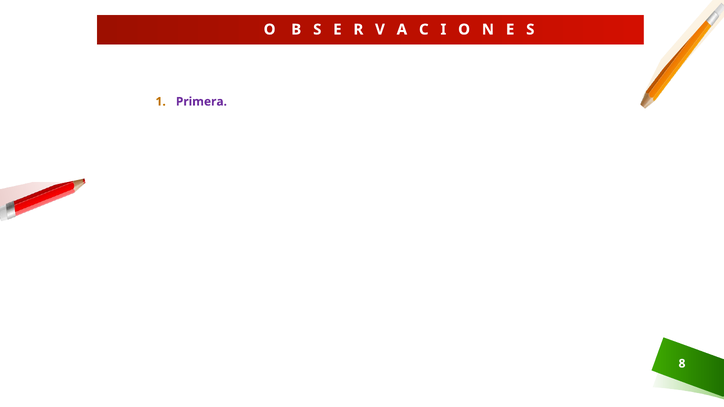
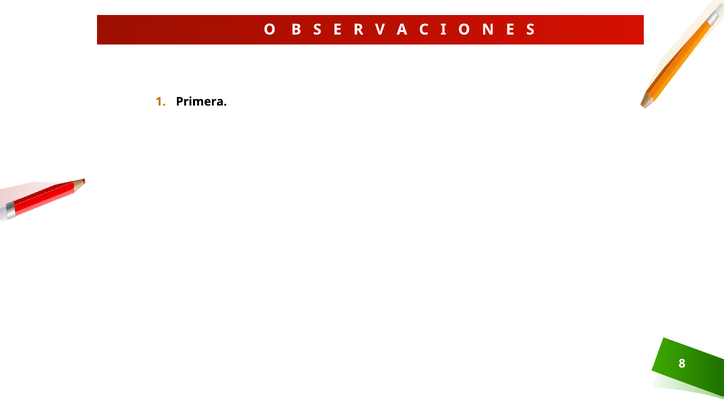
Primera colour: purple -> black
